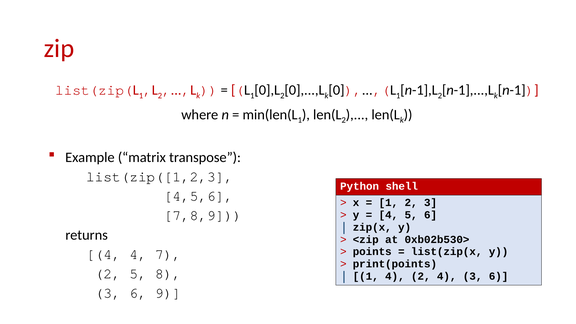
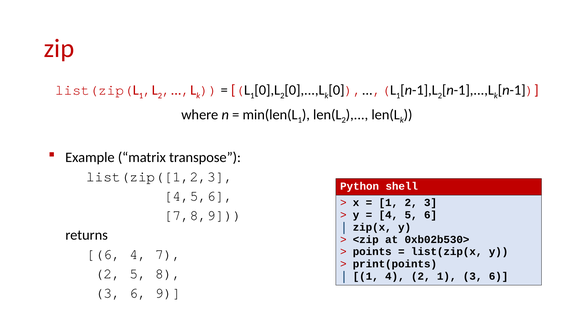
4 at (103, 254): 4 -> 6
2 4: 4 -> 1
